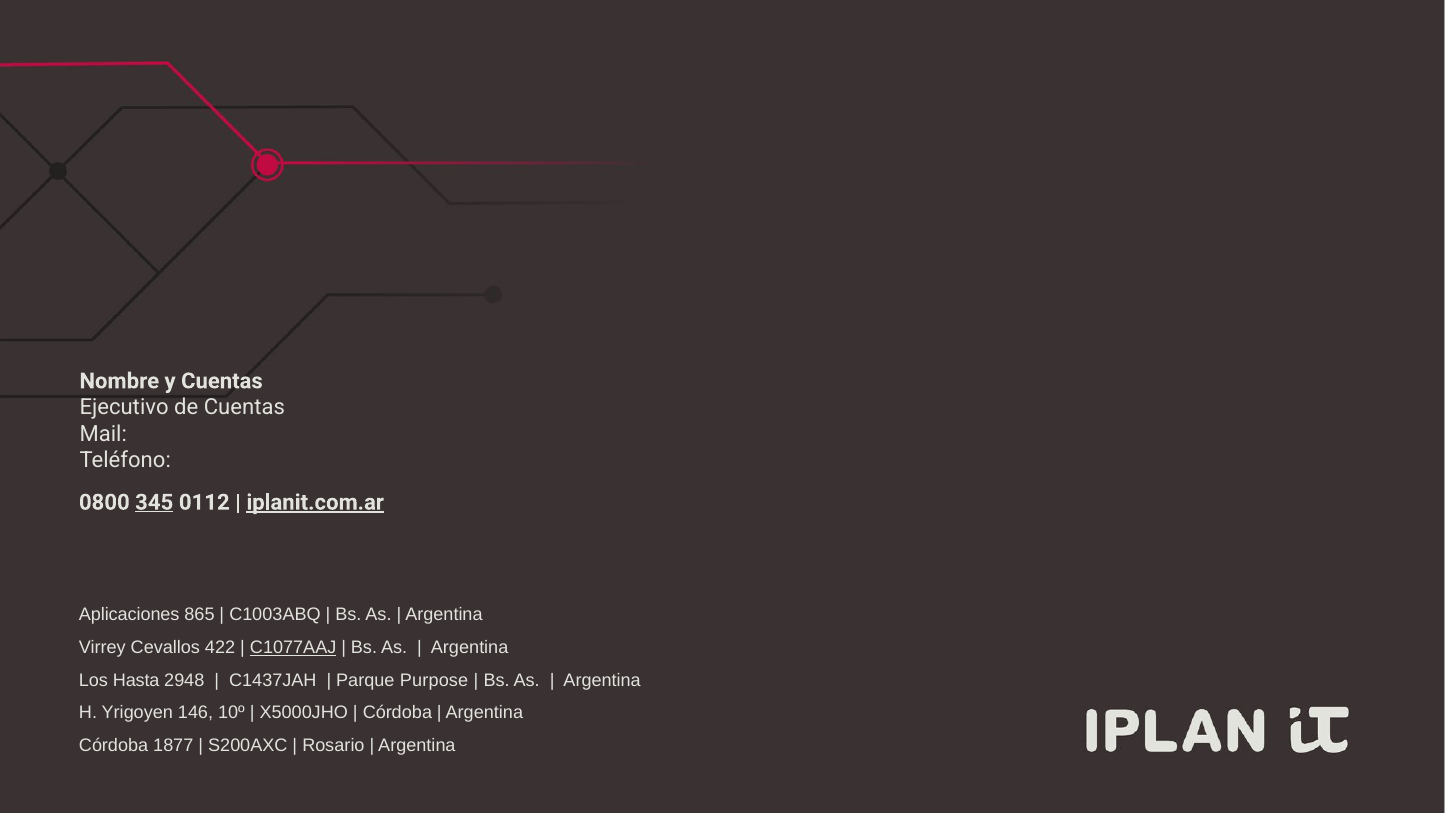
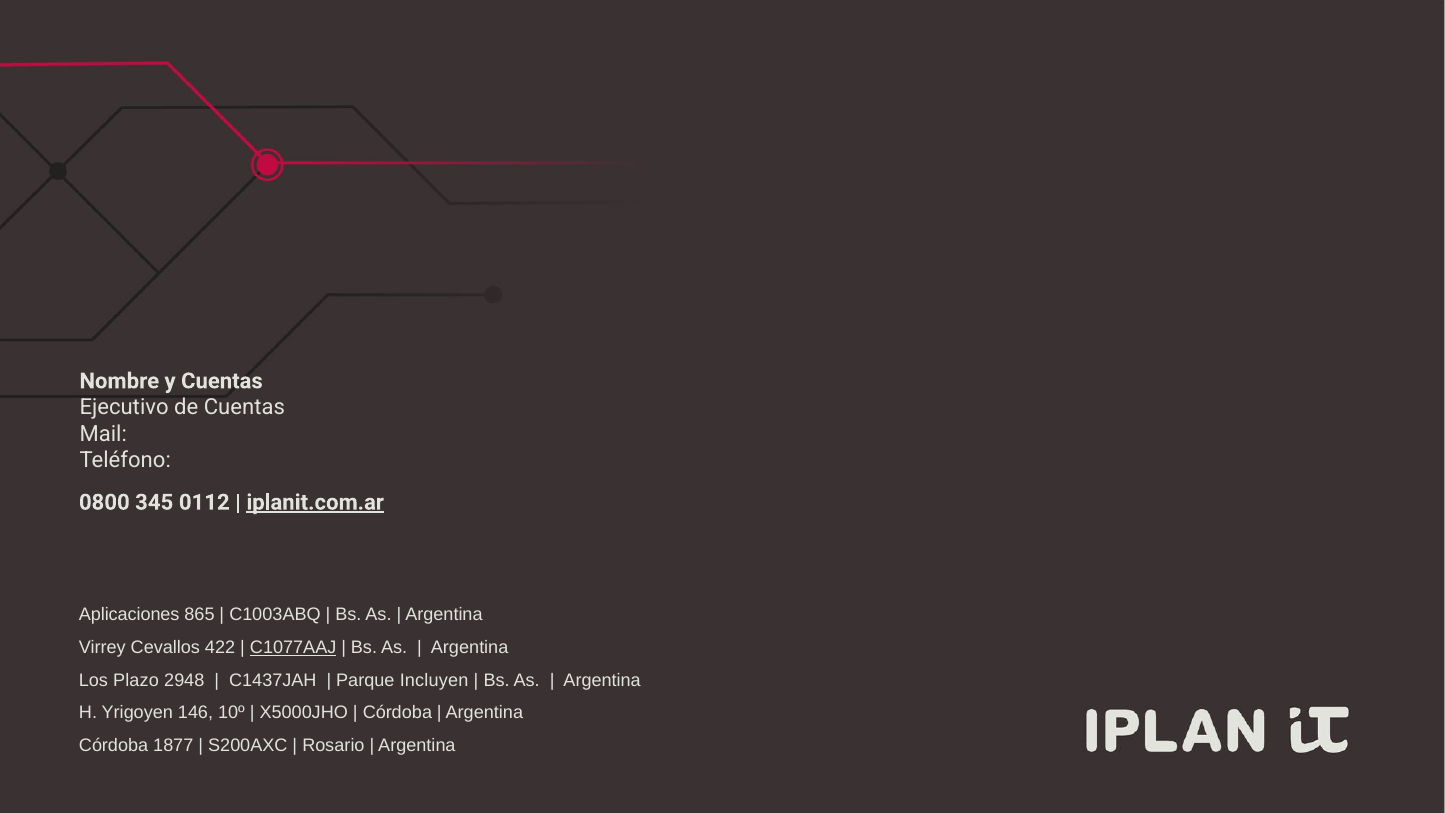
345 underline: present -> none
Hasta: Hasta -> Plazo
Purpose: Purpose -> Incluyen
